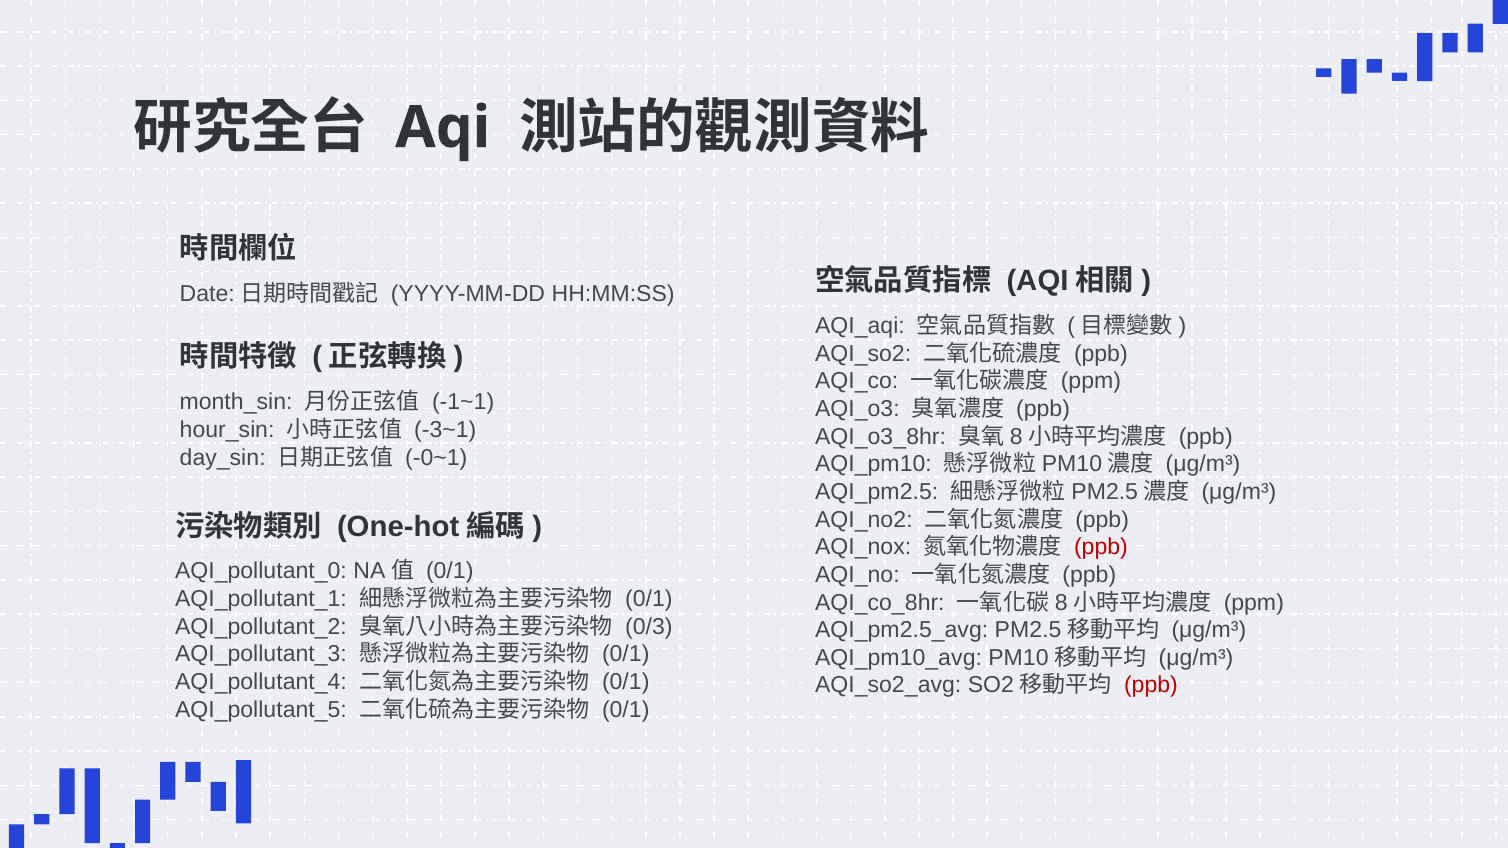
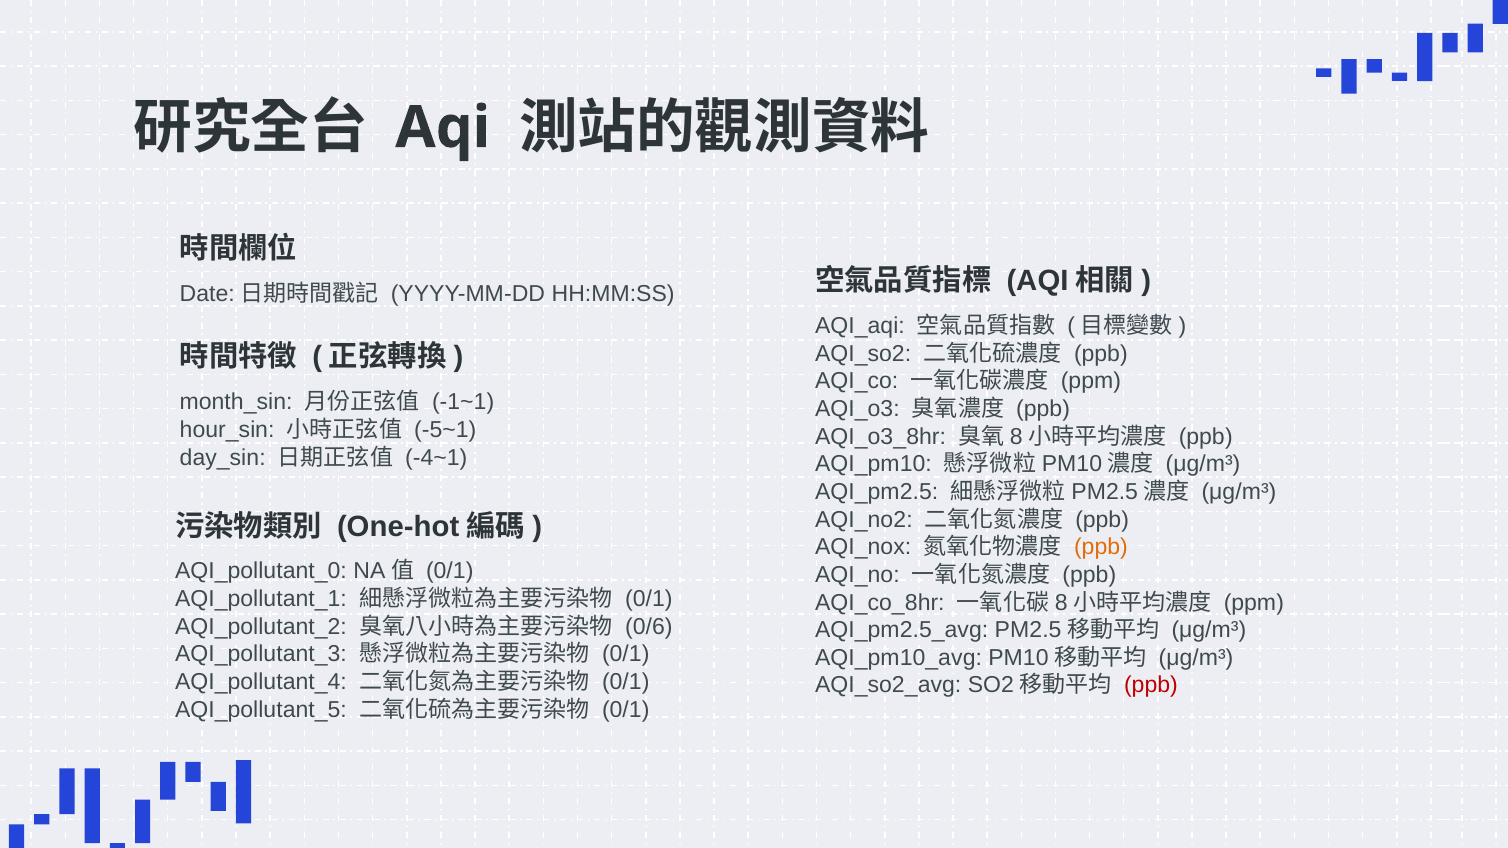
-3~1: -3~1 -> -5~1
-0~1: -0~1 -> -4~1
ppb at (1101, 547) colour: red -> orange
0/3: 0/3 -> 0/6
